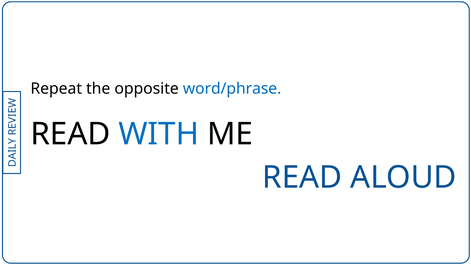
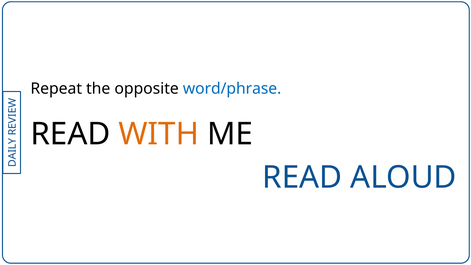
WITH colour: blue -> orange
